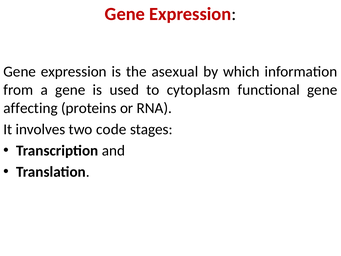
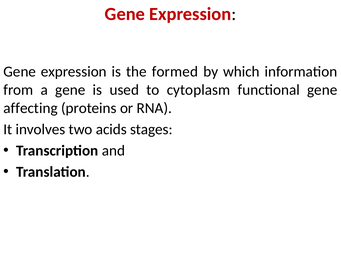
asexual: asexual -> formed
code: code -> acids
